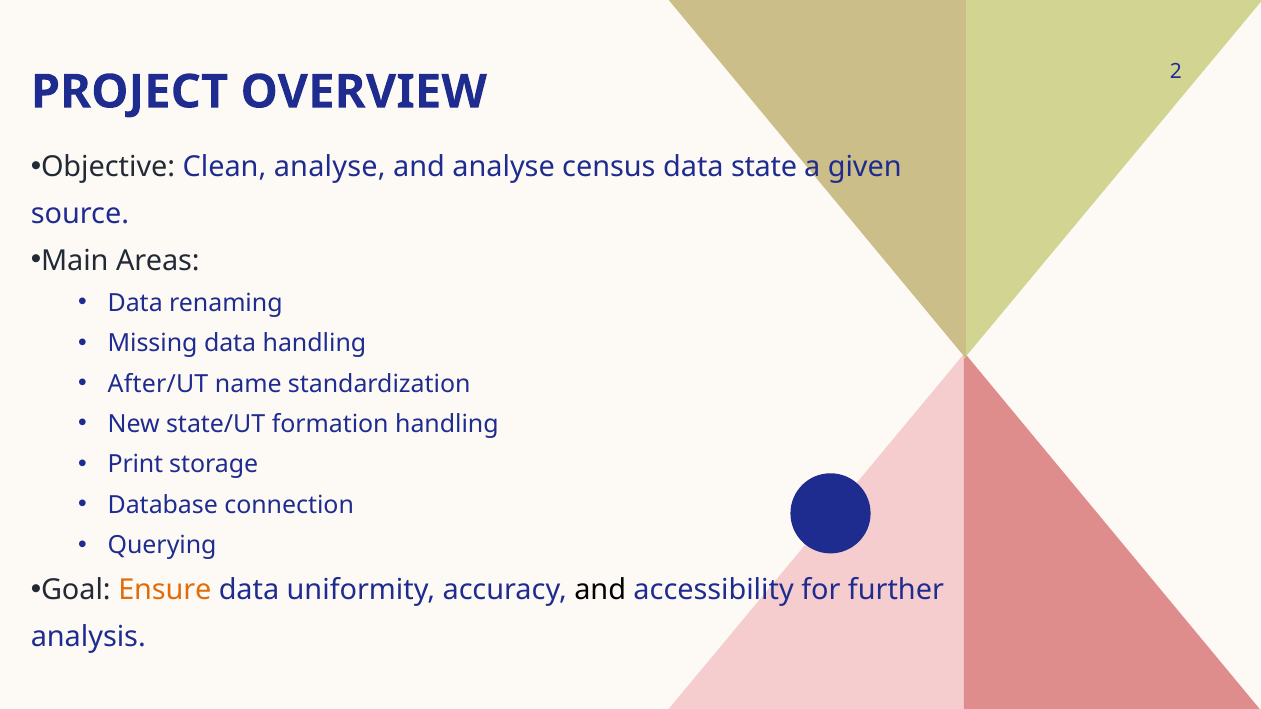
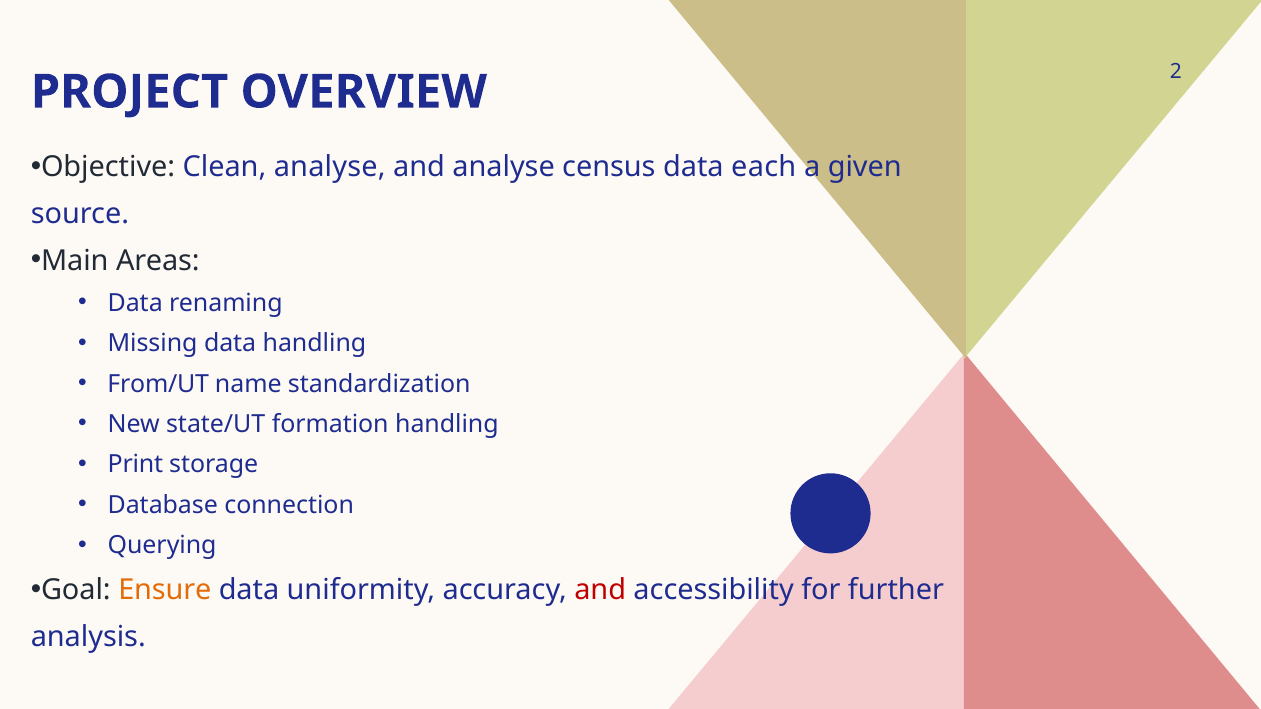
state: state -> each
After/UT: After/UT -> From/UT
and at (600, 590) colour: black -> red
